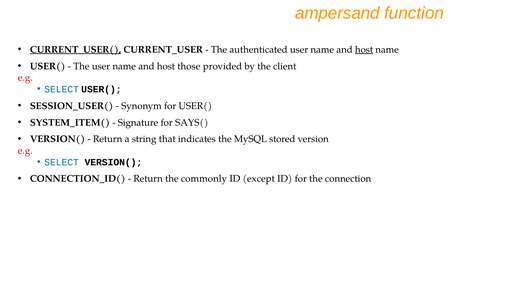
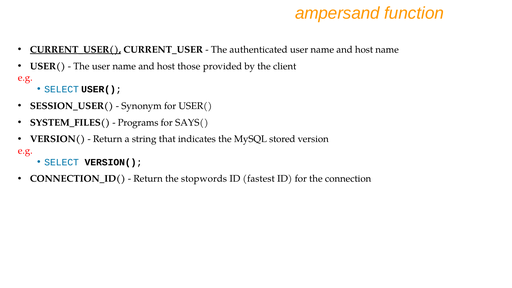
host at (364, 50) underline: present -> none
SYSTEM_ITEM(: SYSTEM_ITEM( -> SYSTEM_FILES(
Signature: Signature -> Programs
commonly: commonly -> stopwords
except: except -> fastest
